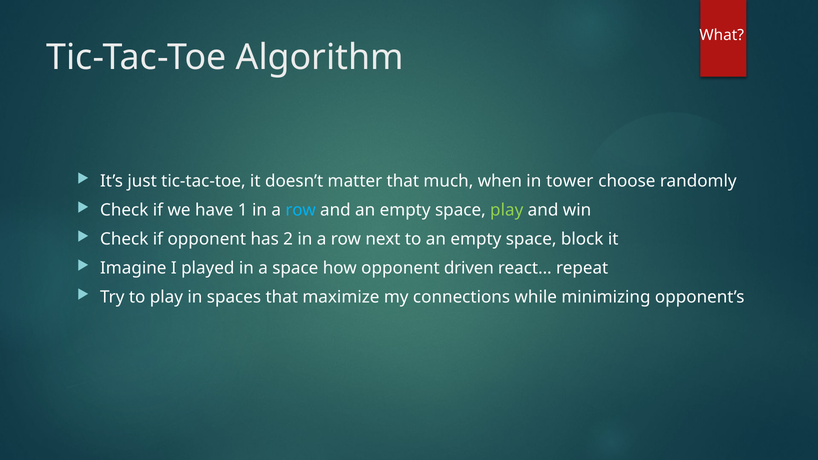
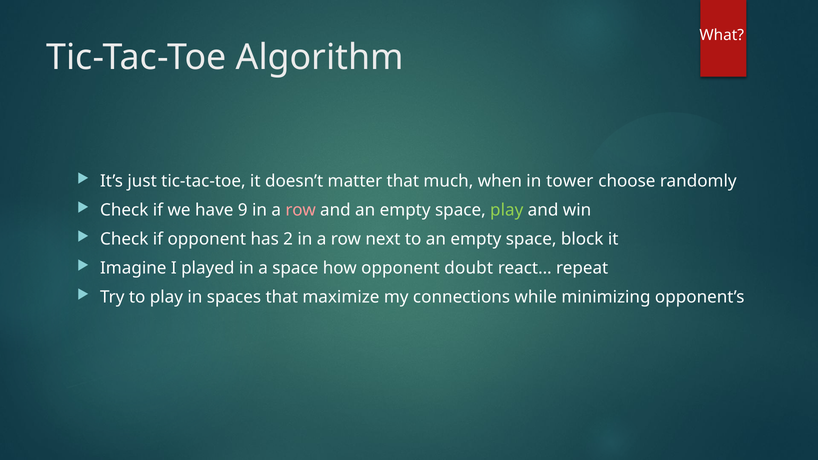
1: 1 -> 9
row at (301, 210) colour: light blue -> pink
driven: driven -> doubt
